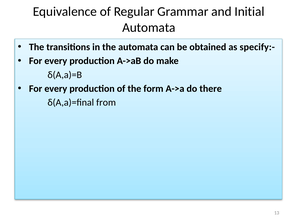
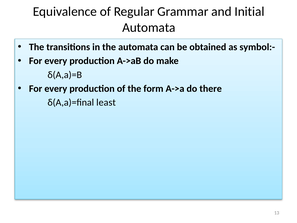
specify:-: specify:- -> symbol:-
from: from -> least
